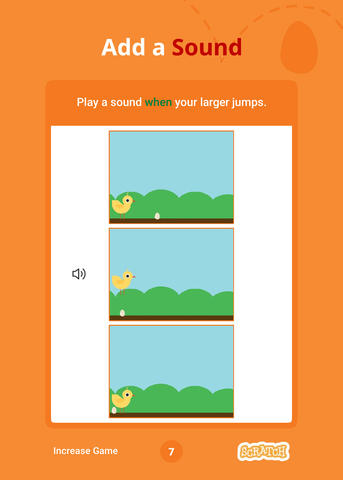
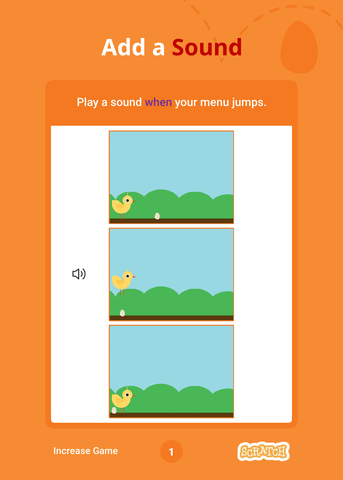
when colour: green -> purple
larger: larger -> menu
7: 7 -> 1
